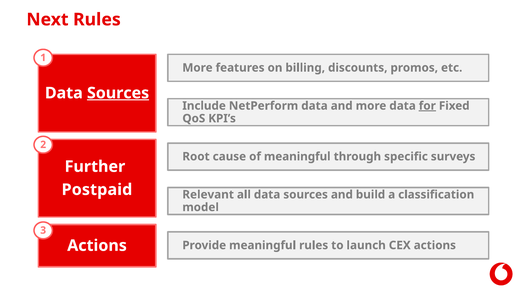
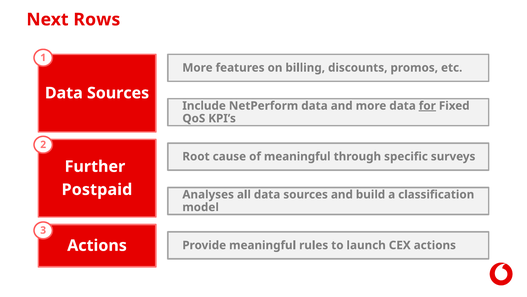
Next Rules: Rules -> Rows
Sources at (118, 93) underline: present -> none
Relevant: Relevant -> Analyses
